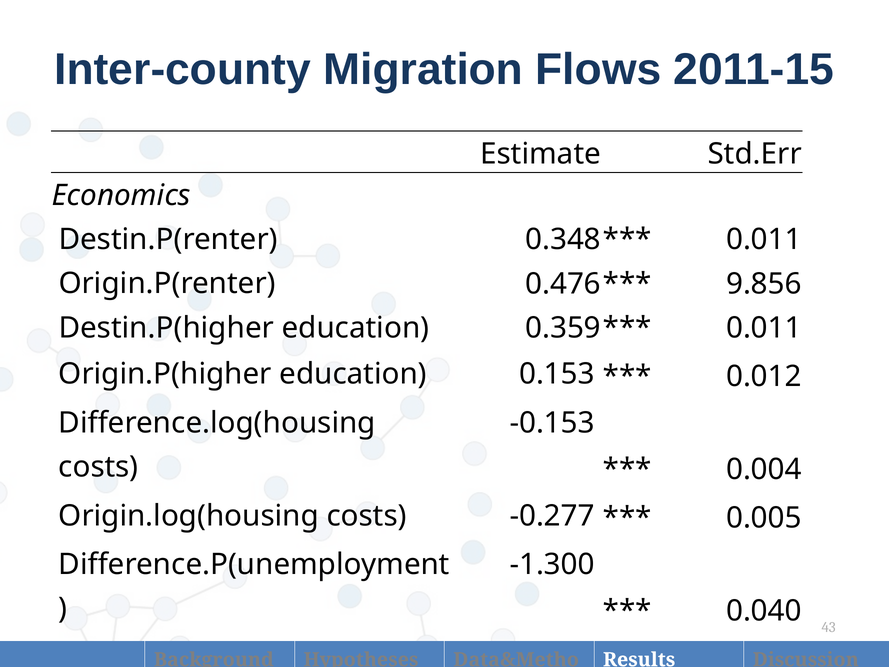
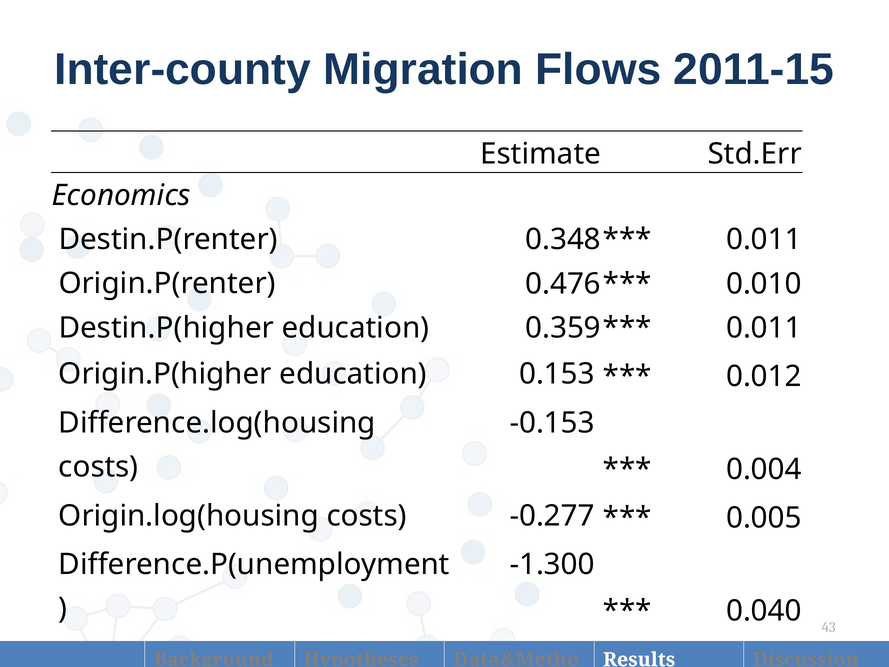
9.856: 9.856 -> 0.010
